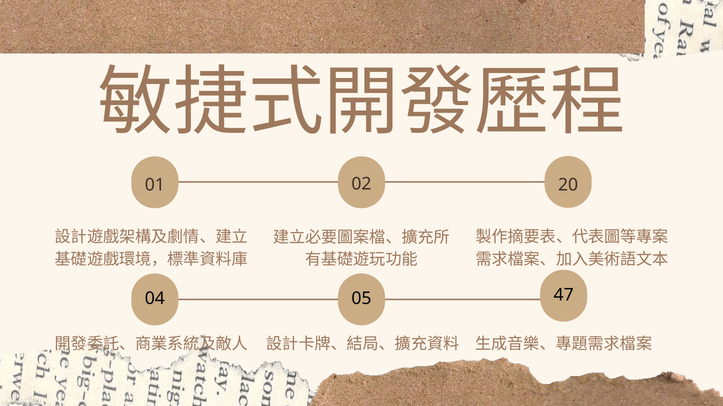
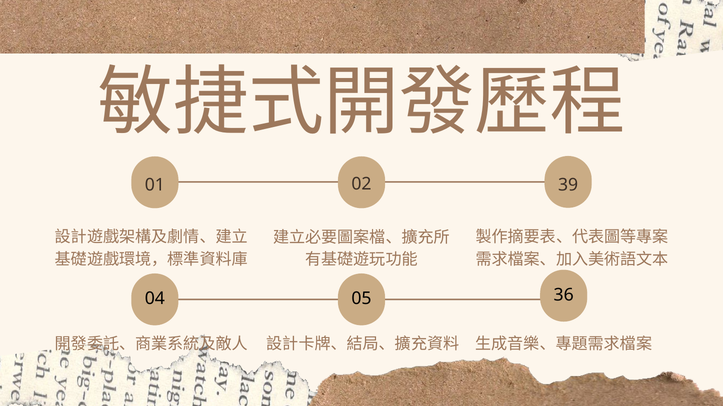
20: 20 -> 39
47: 47 -> 36
